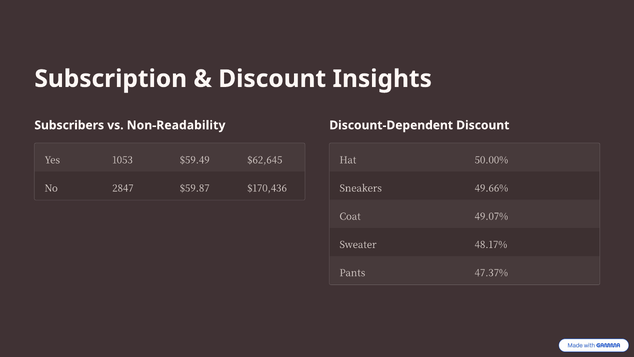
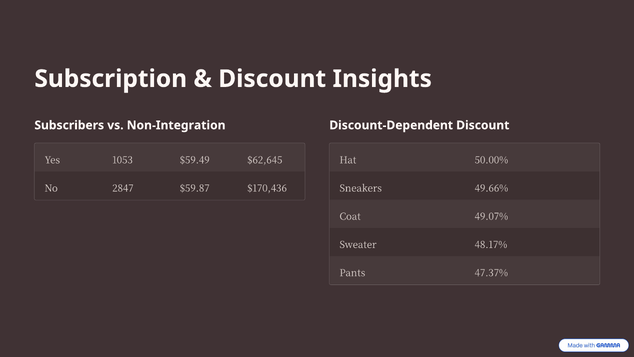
Non-Readability: Non-Readability -> Non-Integration
